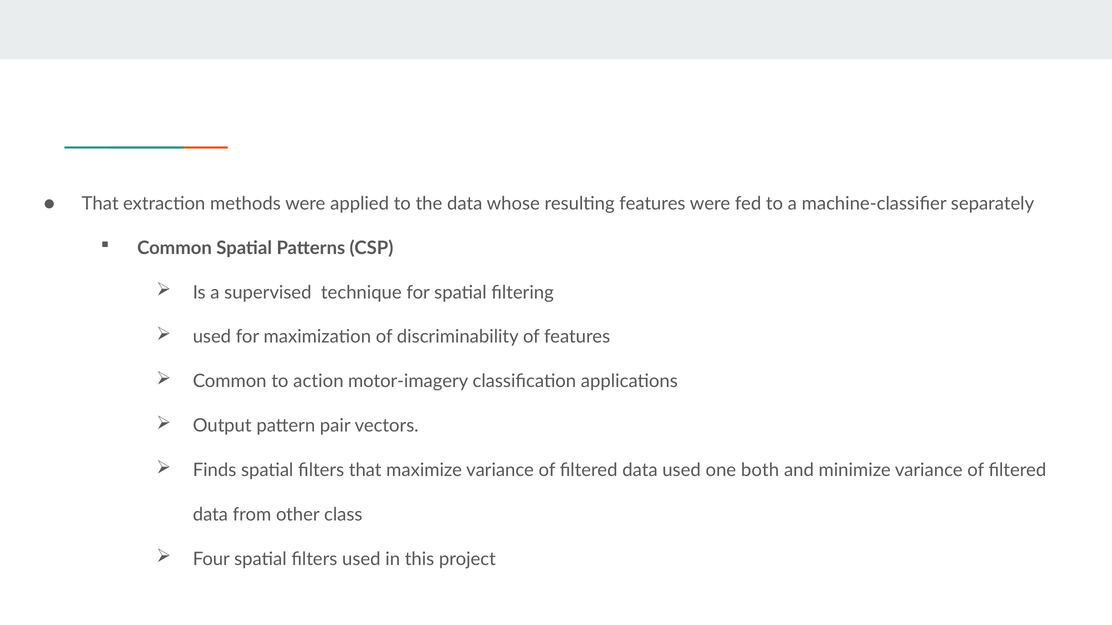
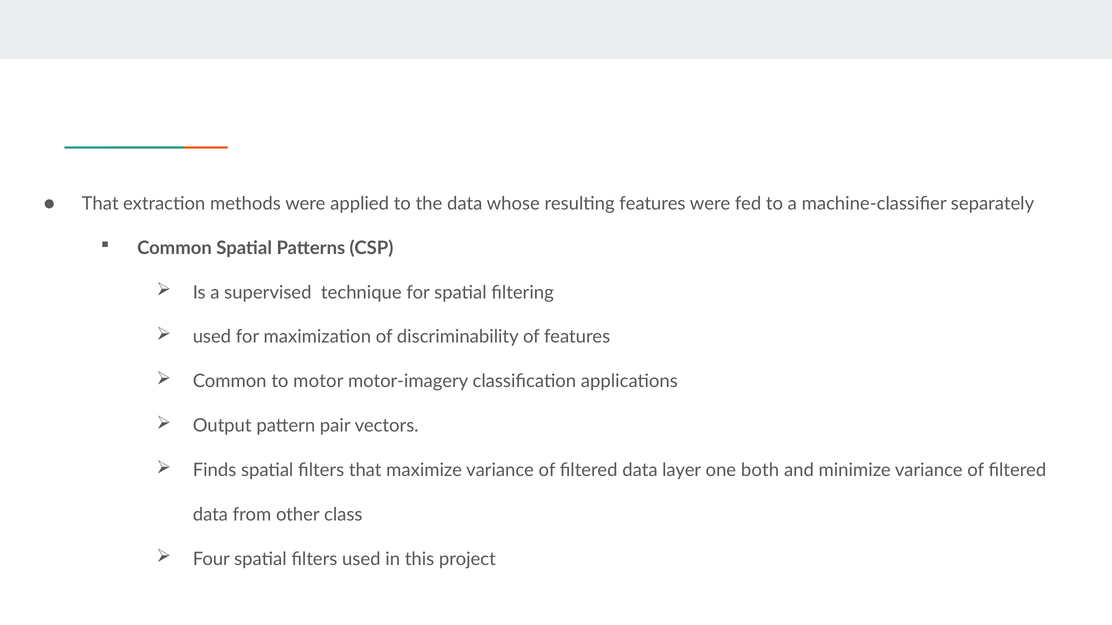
action: action -> motor
data used: used -> layer
